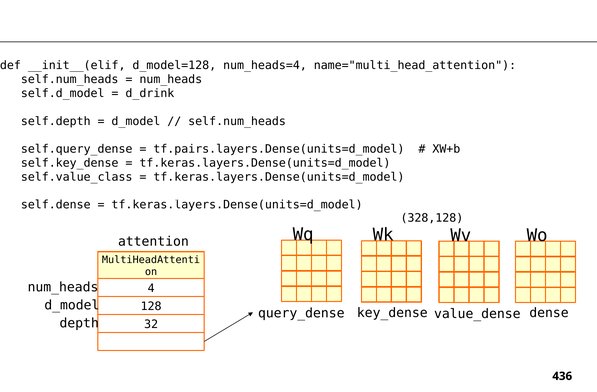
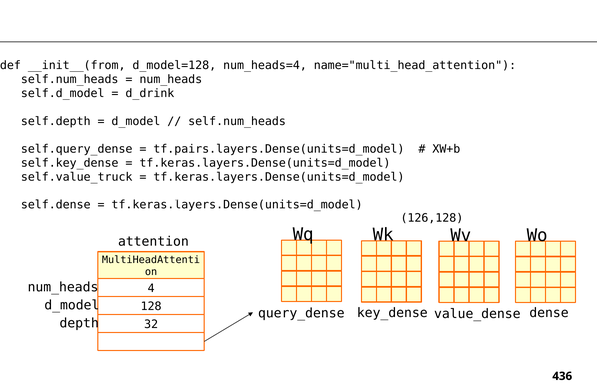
__init__(elif: __init__(elif -> __init__(from
self.value_class: self.value_class -> self.value_truck
328,128: 328,128 -> 126,128
